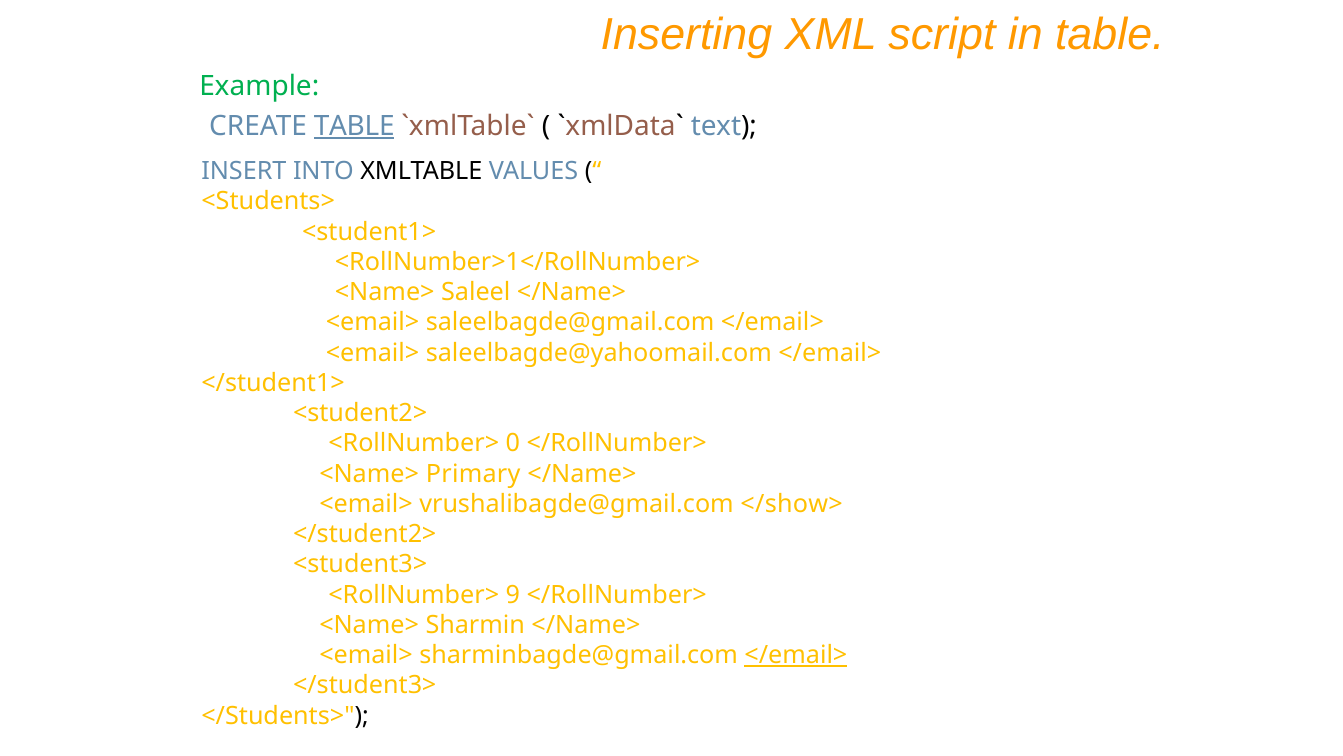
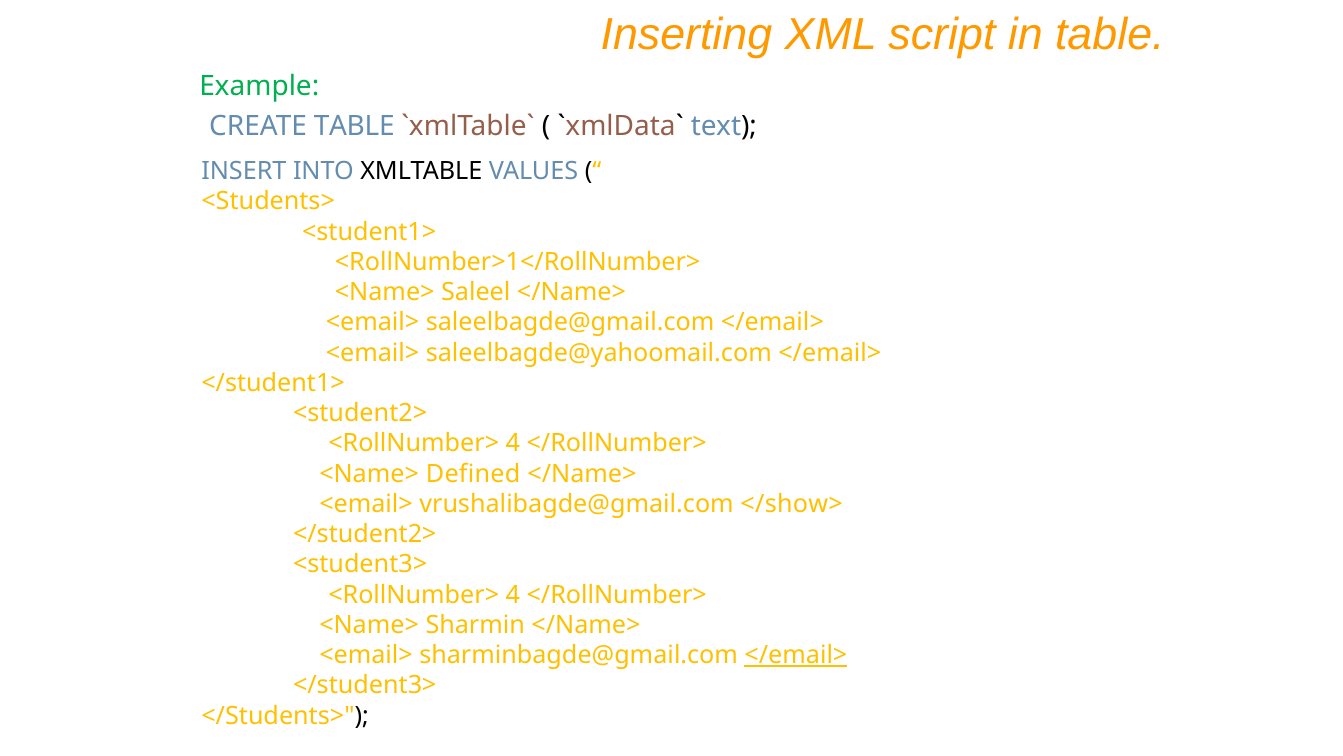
TABLE at (354, 126) underline: present -> none
0 at (513, 443): 0 -> 4
Primary: Primary -> Defined
9 at (513, 594): 9 -> 4
